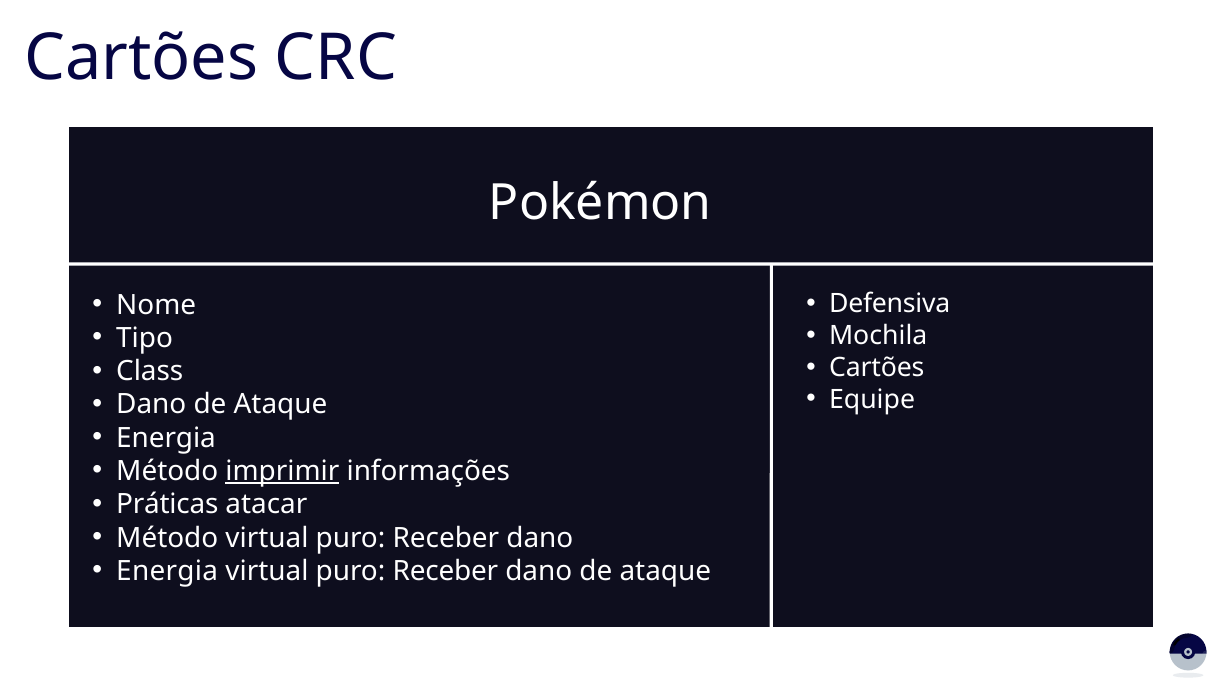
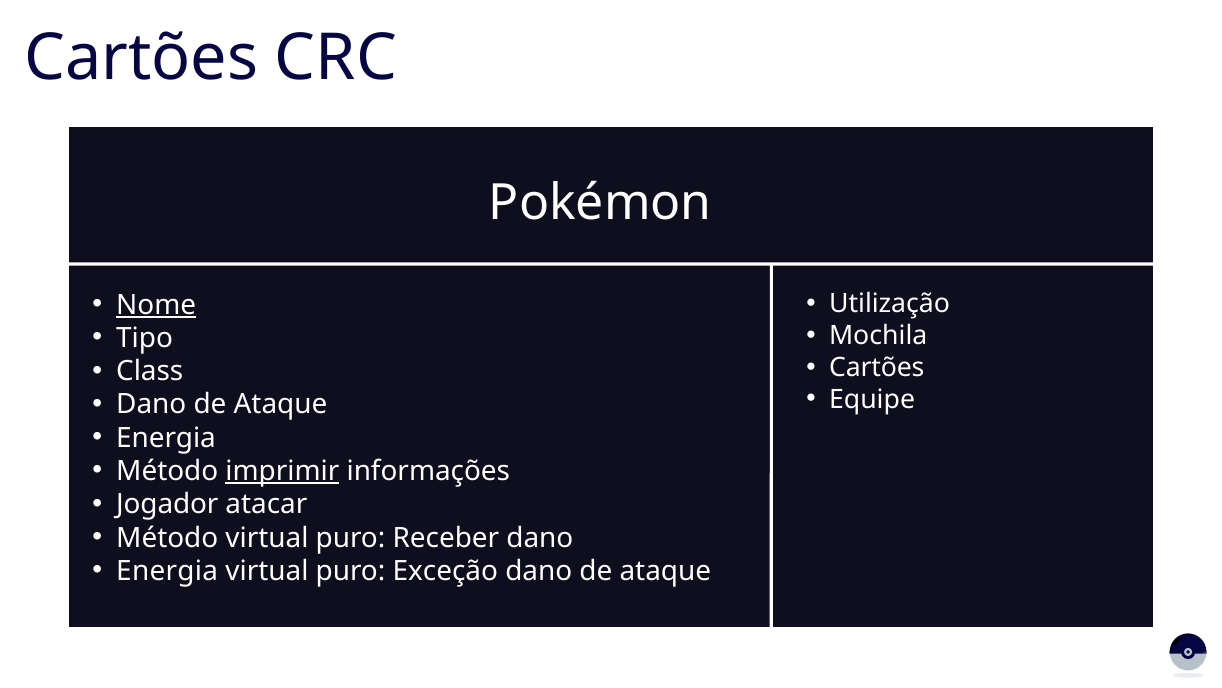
Defensiva: Defensiva -> Utilização
Nome underline: none -> present
Práticas: Práticas -> Jogador
Receber at (445, 571): Receber -> Exceção
